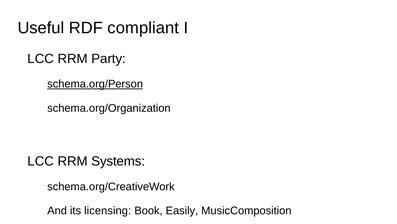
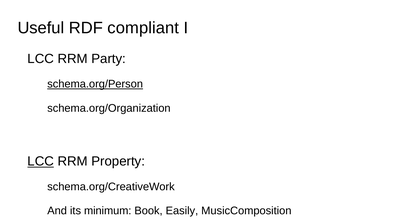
LCC at (41, 161) underline: none -> present
Systems: Systems -> Property
licensing: licensing -> minimum
